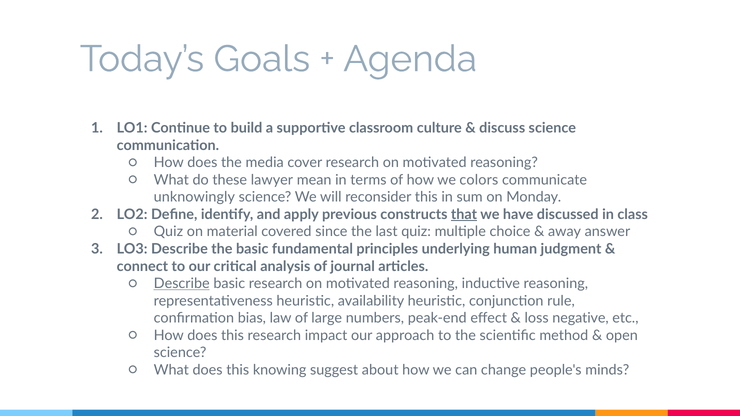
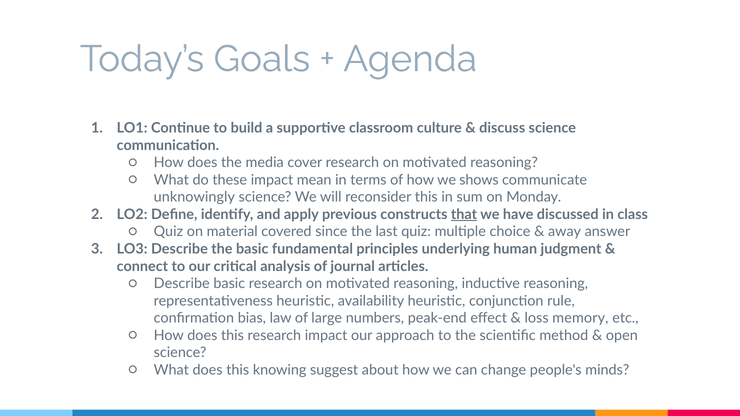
these lawyer: lawyer -> impact
colors: colors -> shows
Describe at (182, 284) underline: present -> none
negative: negative -> memory
